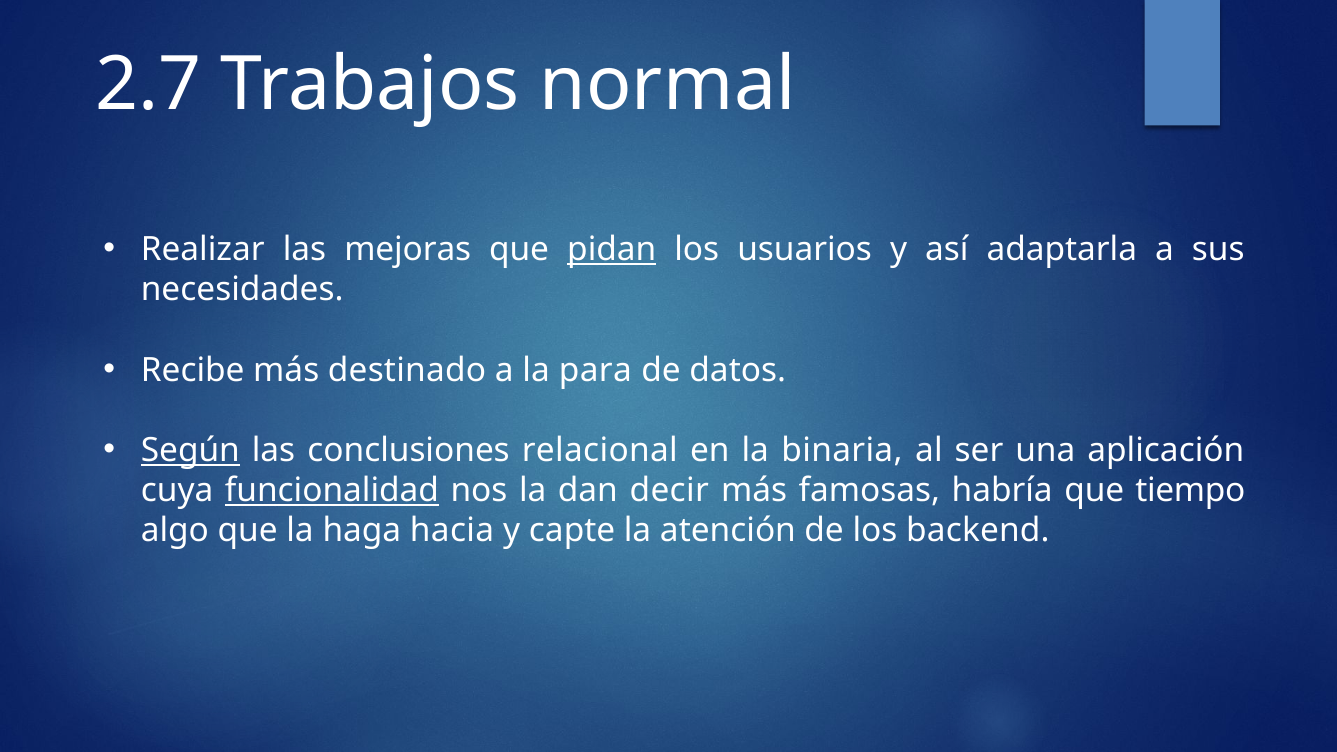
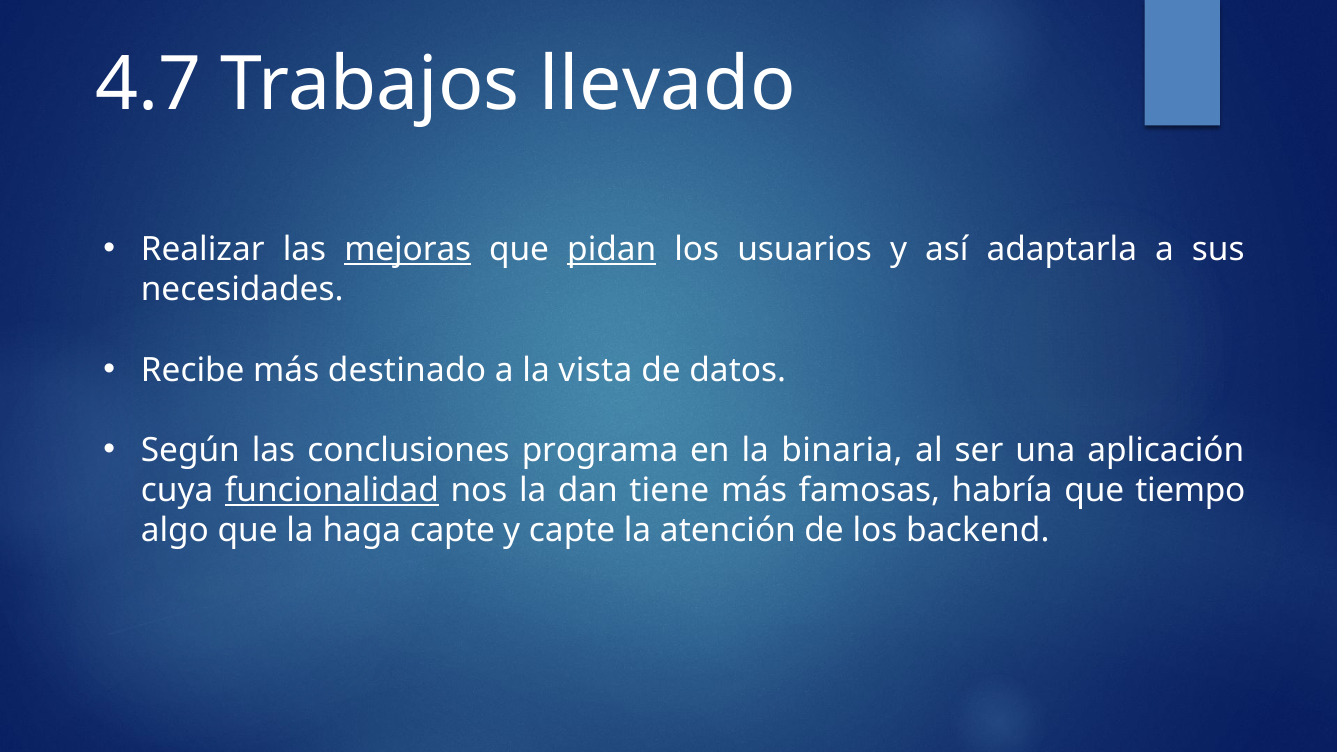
2.7: 2.7 -> 4.7
normal: normal -> llevado
mejoras underline: none -> present
para: para -> vista
Según underline: present -> none
relacional: relacional -> programa
decir: decir -> tiene
haga hacia: hacia -> capte
